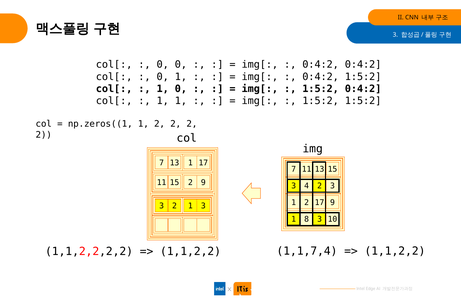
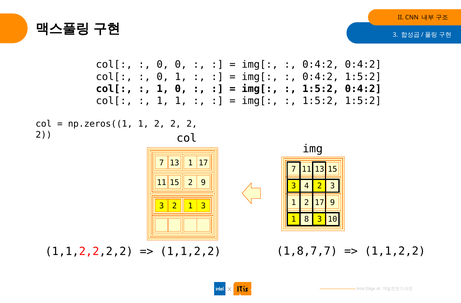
1,1,7,4: 1,1,7,4 -> 1,8,7,7
